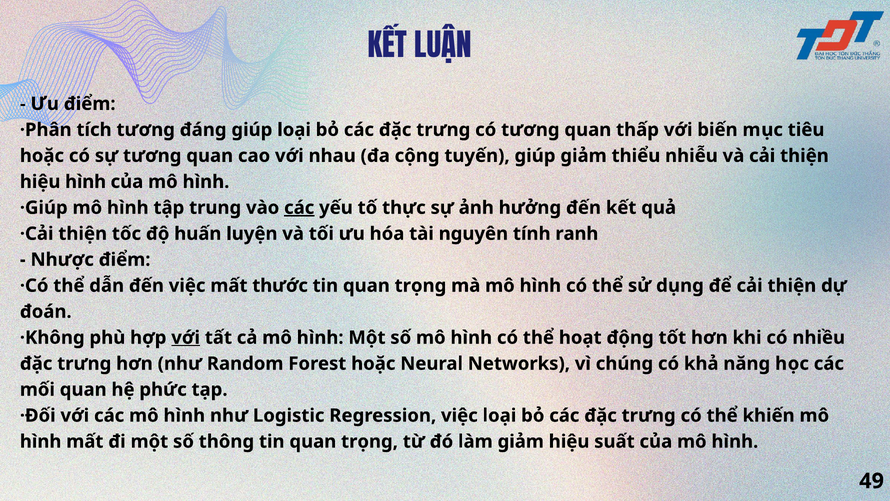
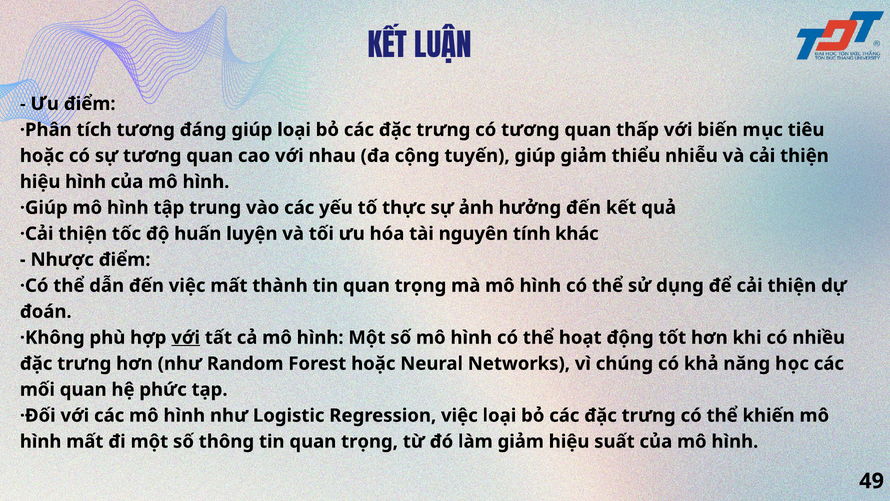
các at (299, 208) underline: present -> none
ranh: ranh -> khác
thước: thước -> thành
